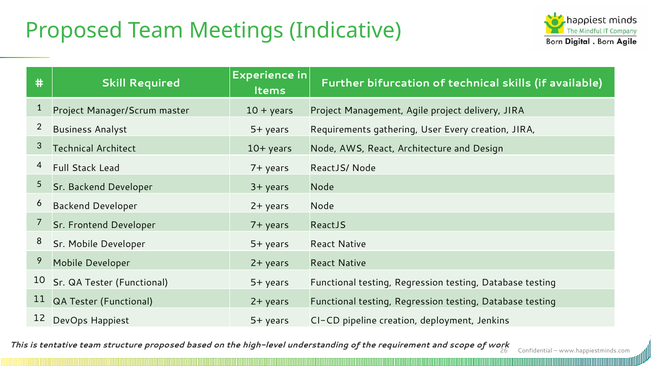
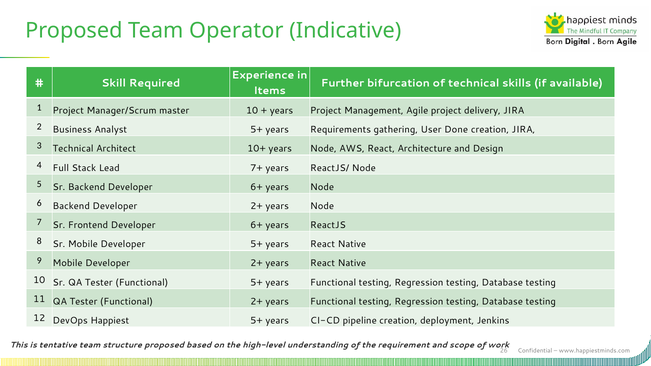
Meetings: Meetings -> Operator
Every: Every -> Done
Backend Developer 3+: 3+ -> 6+
Frontend Developer 7+: 7+ -> 6+
